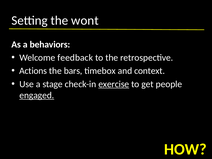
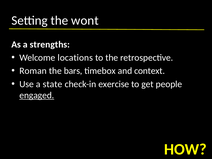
behaviors: behaviors -> strengths
feedback: feedback -> locations
Actions: Actions -> Roman
stage: stage -> state
exercise underline: present -> none
